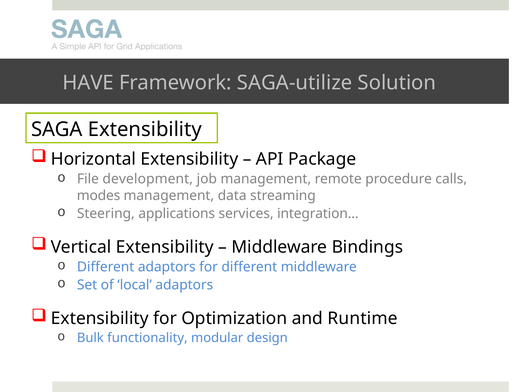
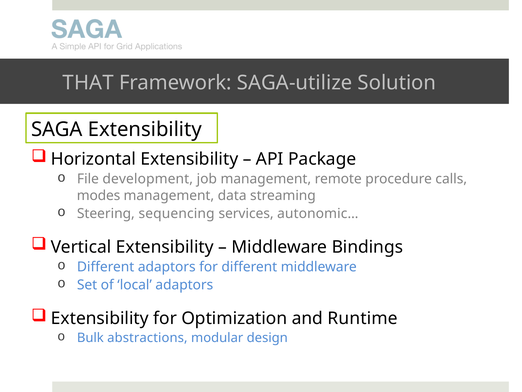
HAVE: HAVE -> THAT
applications: applications -> sequencing
integration…: integration… -> autonomic…
functionality: functionality -> abstractions
